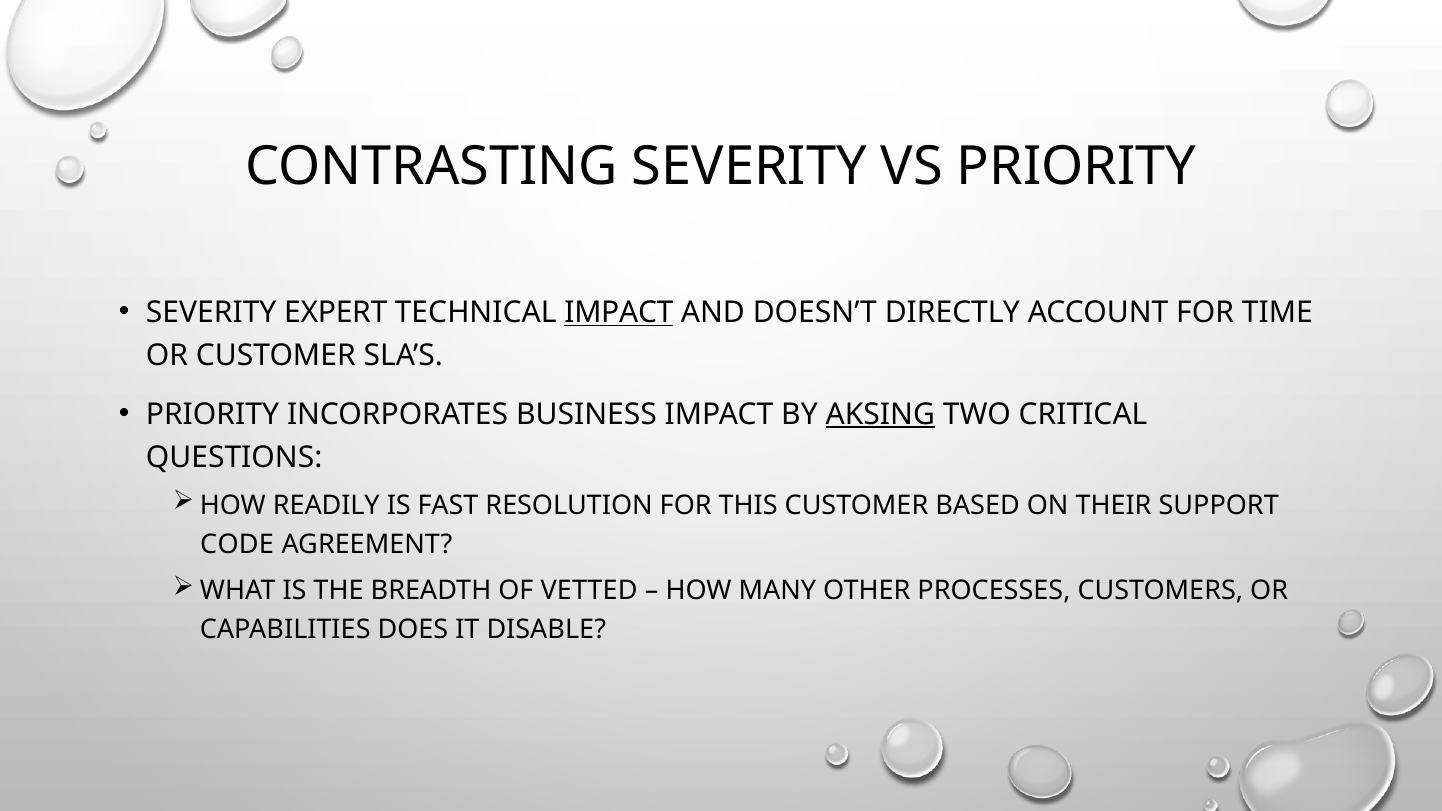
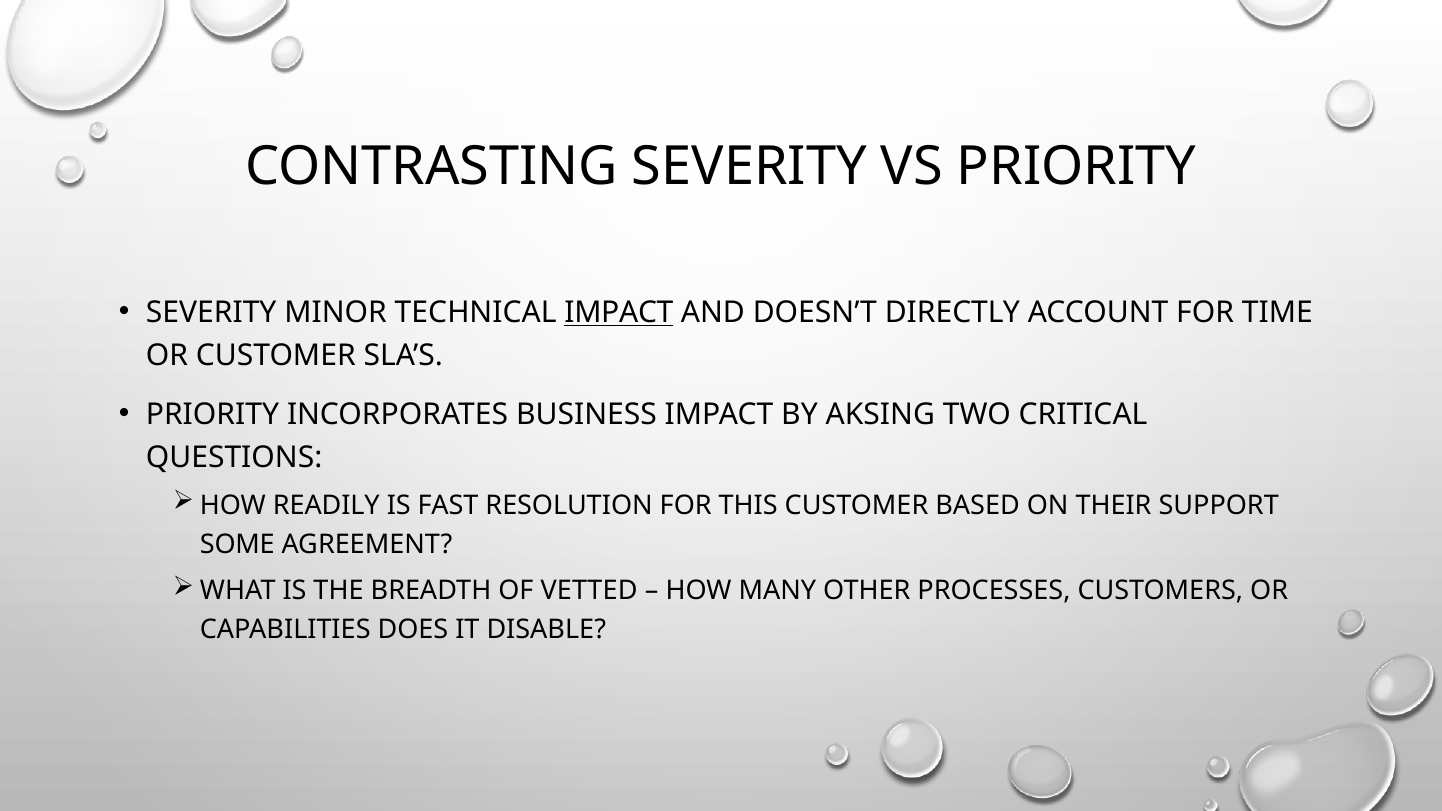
EXPERT: EXPERT -> MINOR
AKSING underline: present -> none
CODE: CODE -> SOME
